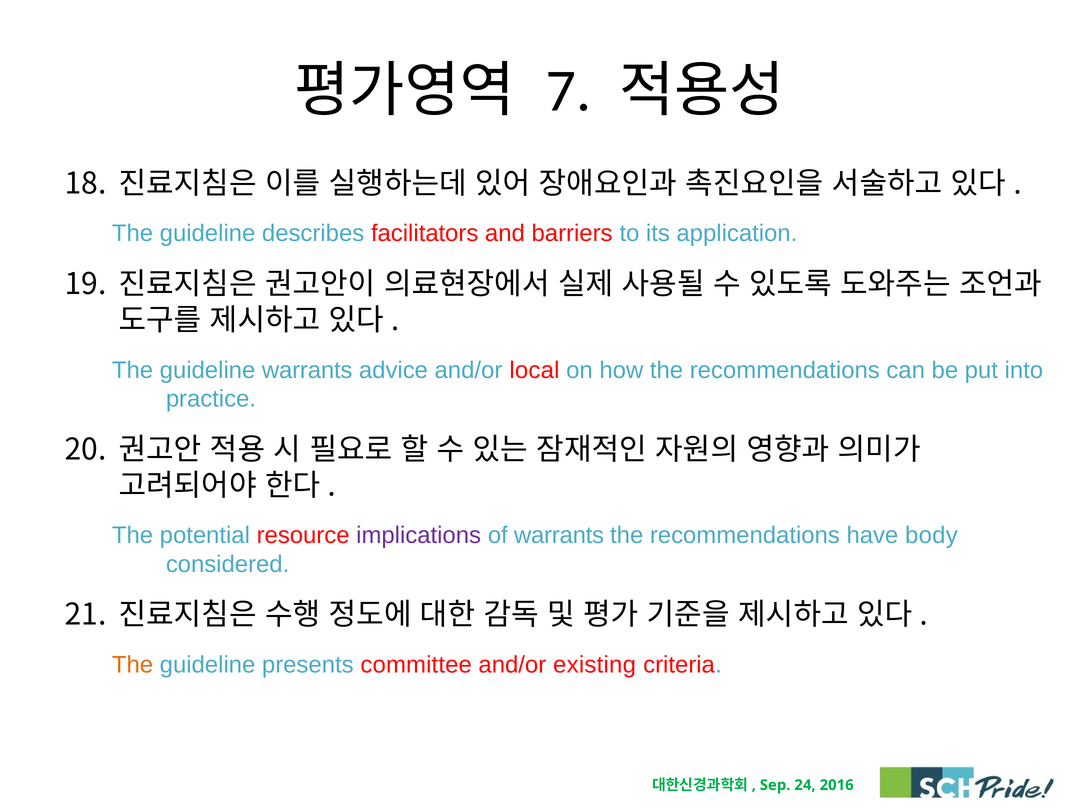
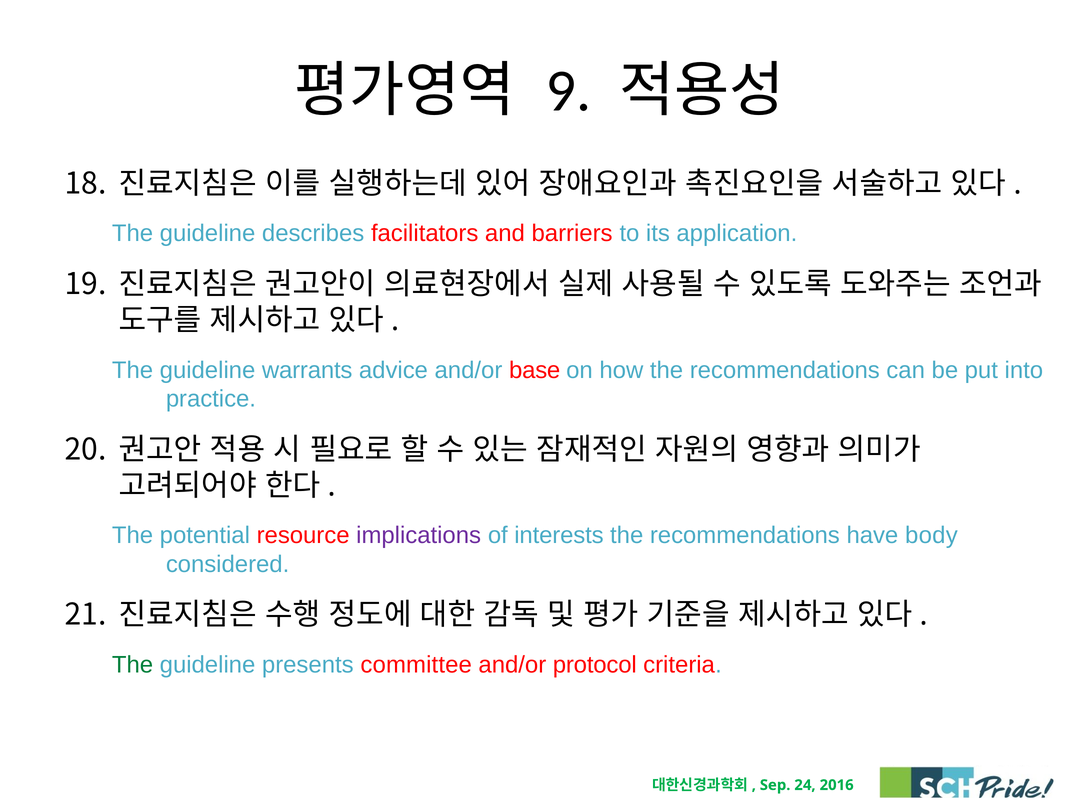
7: 7 -> 9
local: local -> base
of warrants: warrants -> interests
The at (133, 665) colour: orange -> green
existing: existing -> protocol
